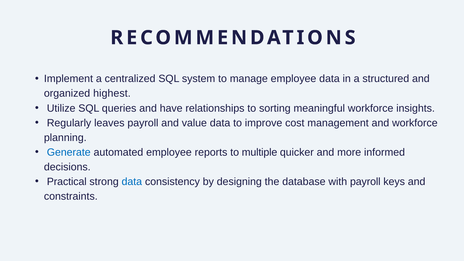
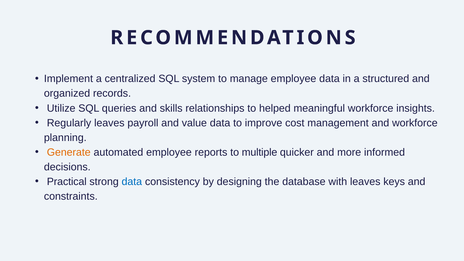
highest: highest -> records
have: have -> skills
sorting: sorting -> helped
Generate colour: blue -> orange
with payroll: payroll -> leaves
